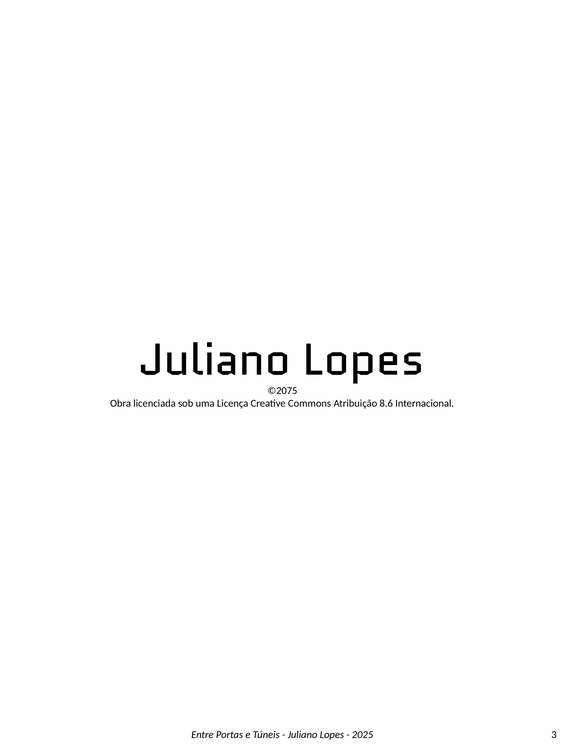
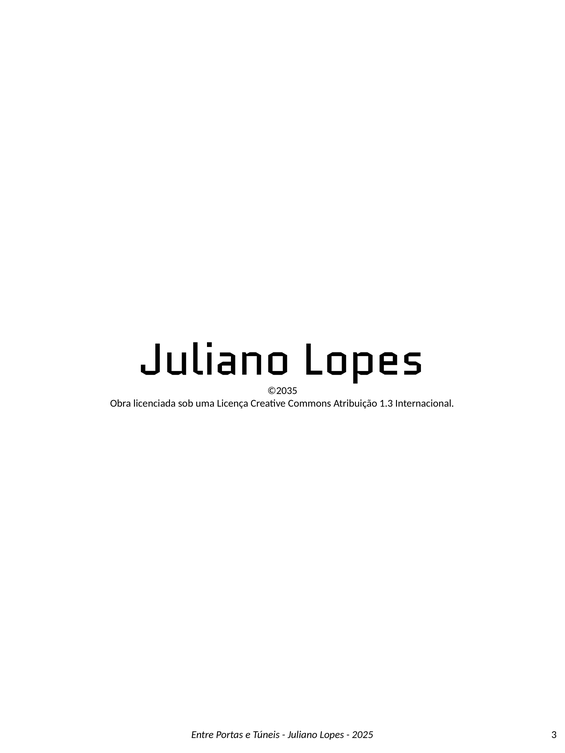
©2075: ©2075 -> ©2035
8.6: 8.6 -> 1.3
